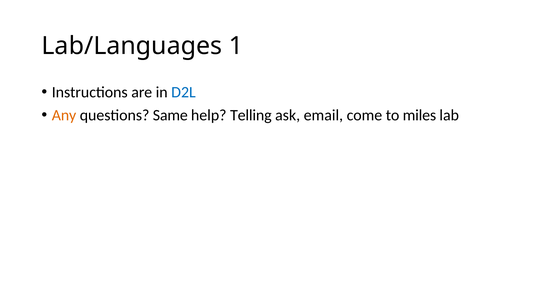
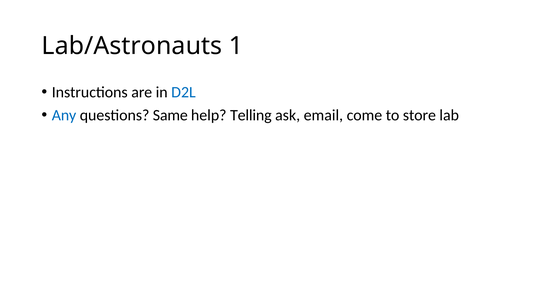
Lab/Languages: Lab/Languages -> Lab/Astronauts
Any colour: orange -> blue
miles: miles -> store
